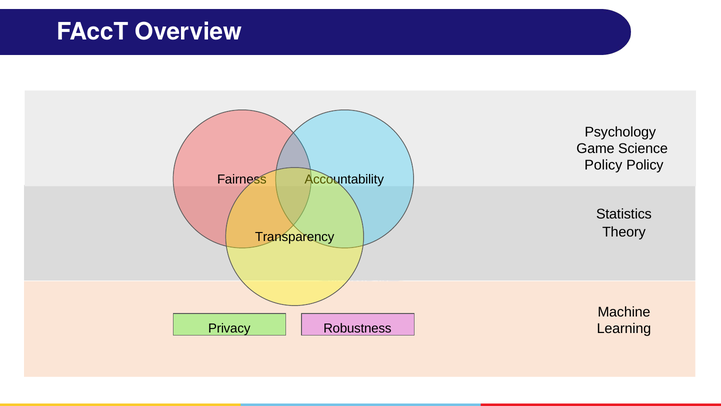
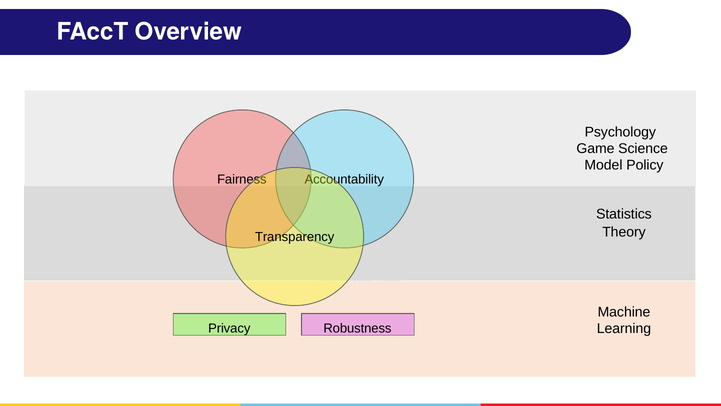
Policy at (603, 165): Policy -> Model
